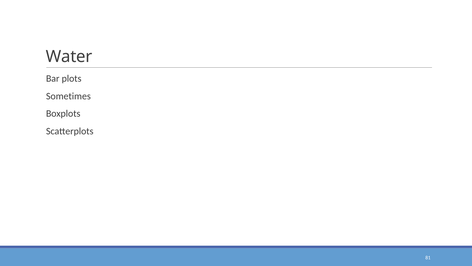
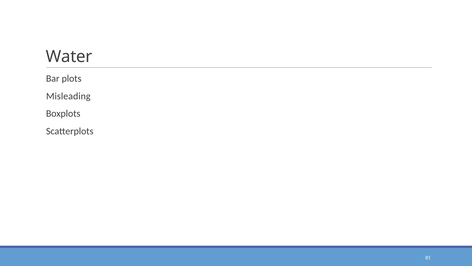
Sometimes: Sometimes -> Misleading
